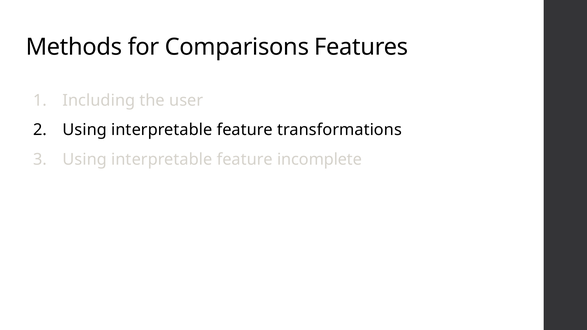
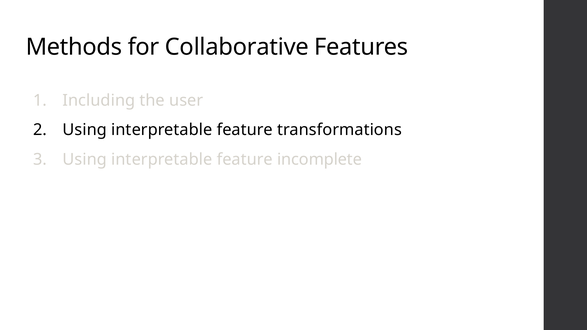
Comparisons: Comparisons -> Collaborative
